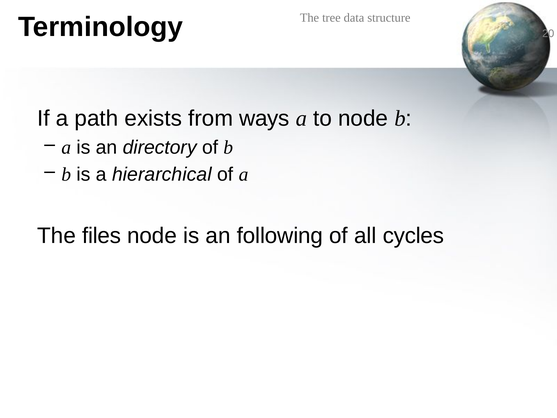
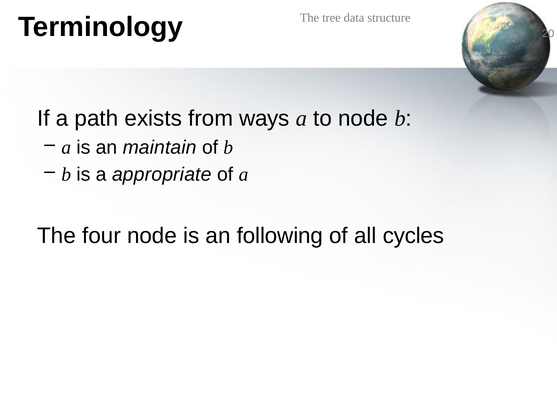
directory: directory -> maintain
hierarchical: hierarchical -> appropriate
files: files -> four
